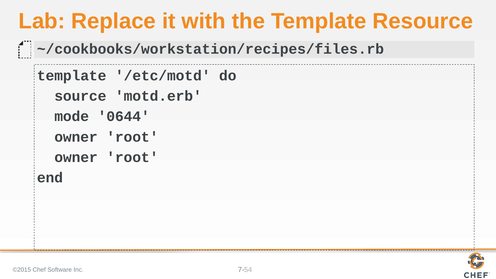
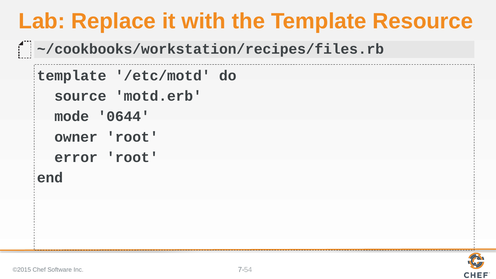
owner at (76, 157): owner -> error
